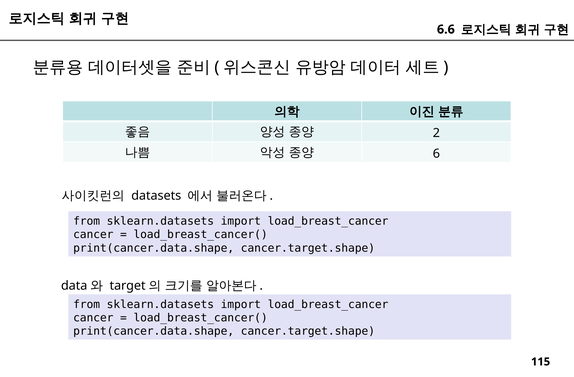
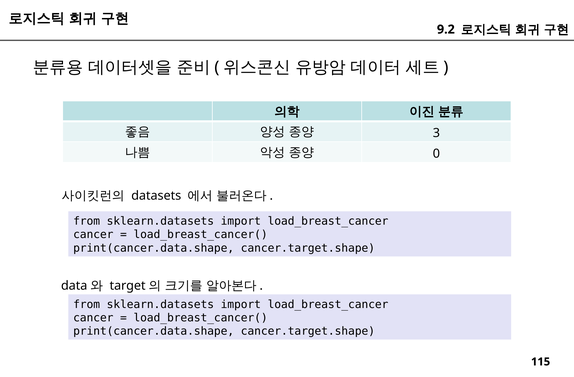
6.6: 6.6 -> 9.2
2: 2 -> 3
6: 6 -> 0
